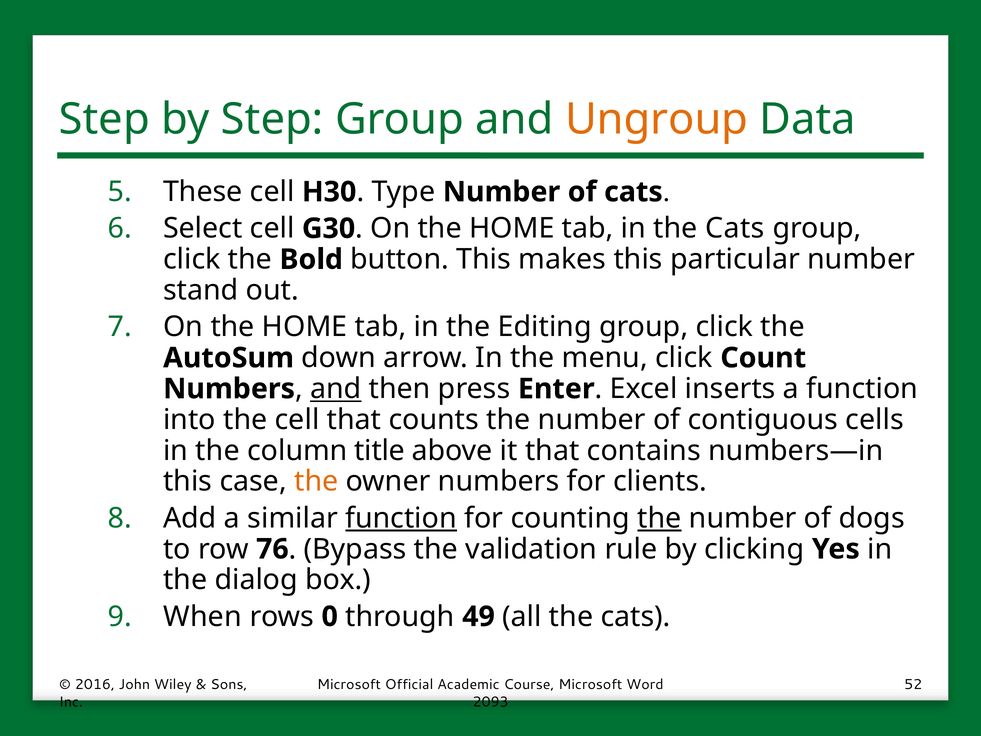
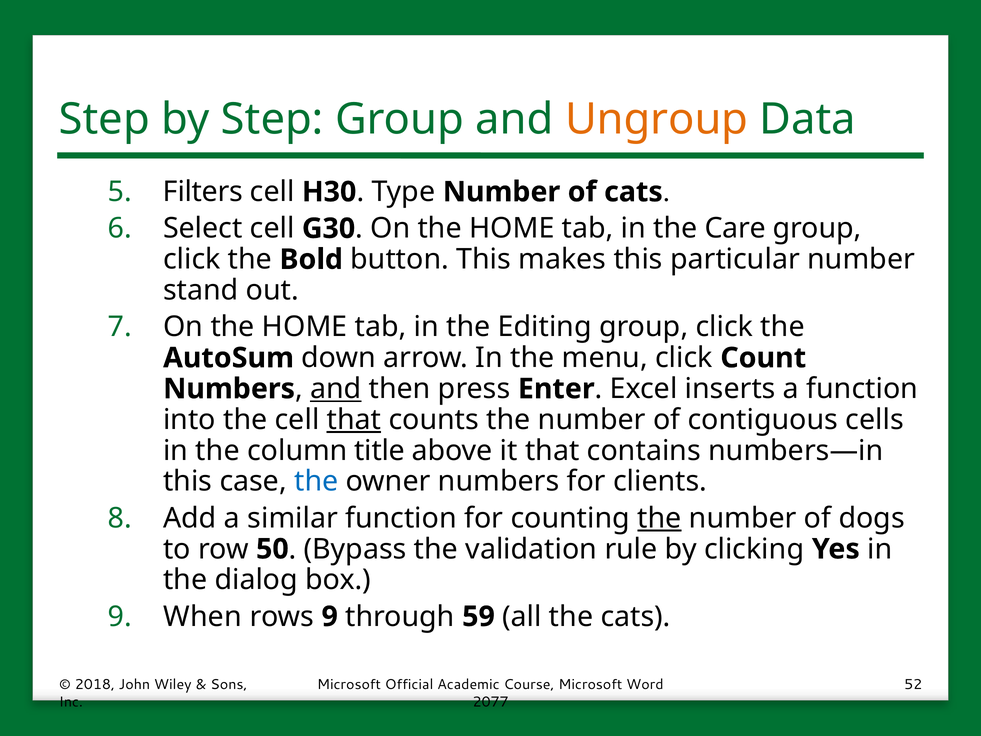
These: These -> Filters
in the Cats: Cats -> Care
that at (354, 420) underline: none -> present
the at (316, 481) colour: orange -> blue
function at (401, 518) underline: present -> none
76: 76 -> 50
rows 0: 0 -> 9
49: 49 -> 59
2016: 2016 -> 2018
2093: 2093 -> 2077
